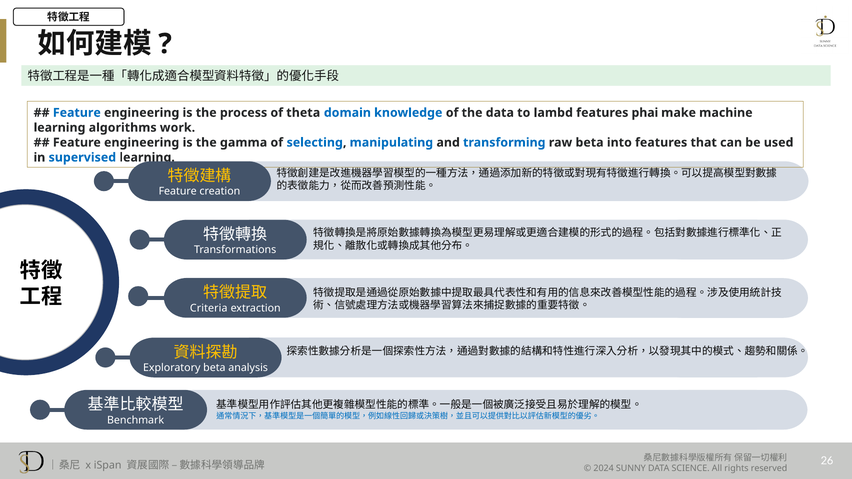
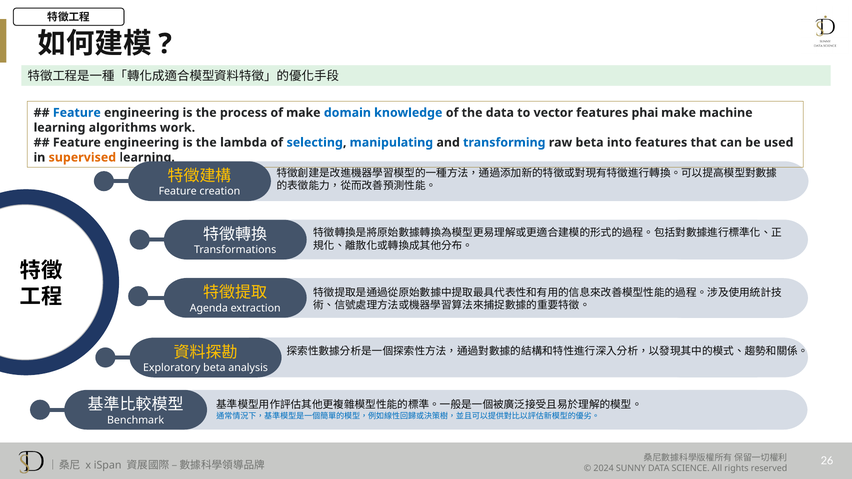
of theta: theta -> make
lambd: lambd -> vector
gamma: gamma -> lambda
supervised colour: blue -> orange
Criteria: Criteria -> Agenda
